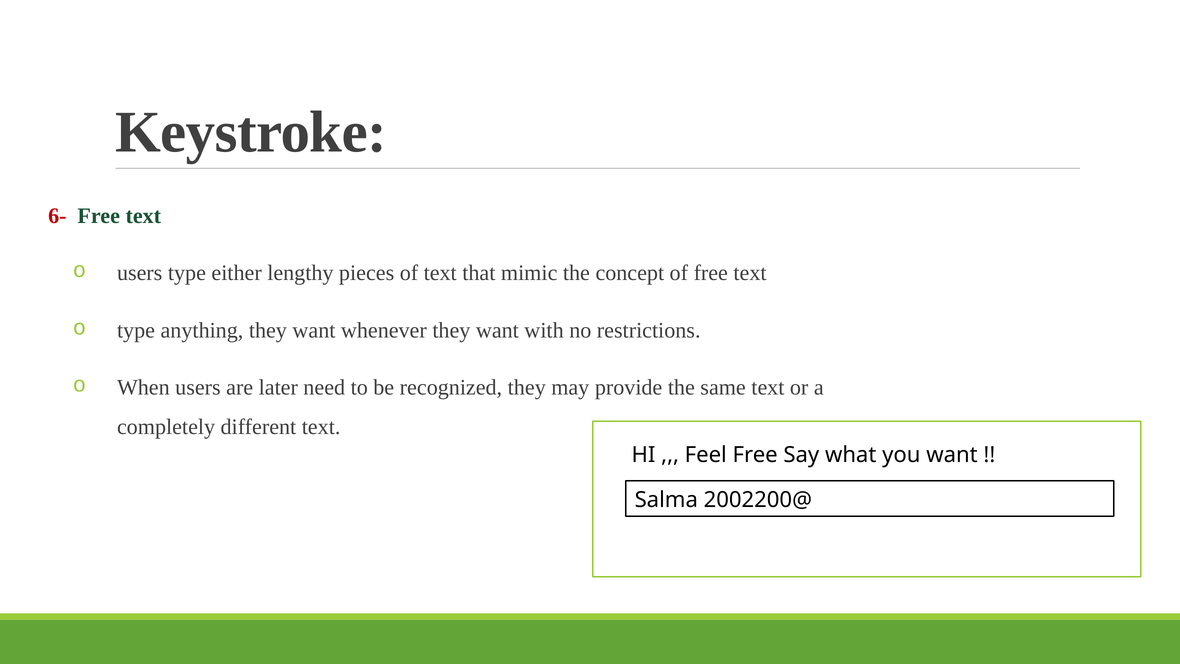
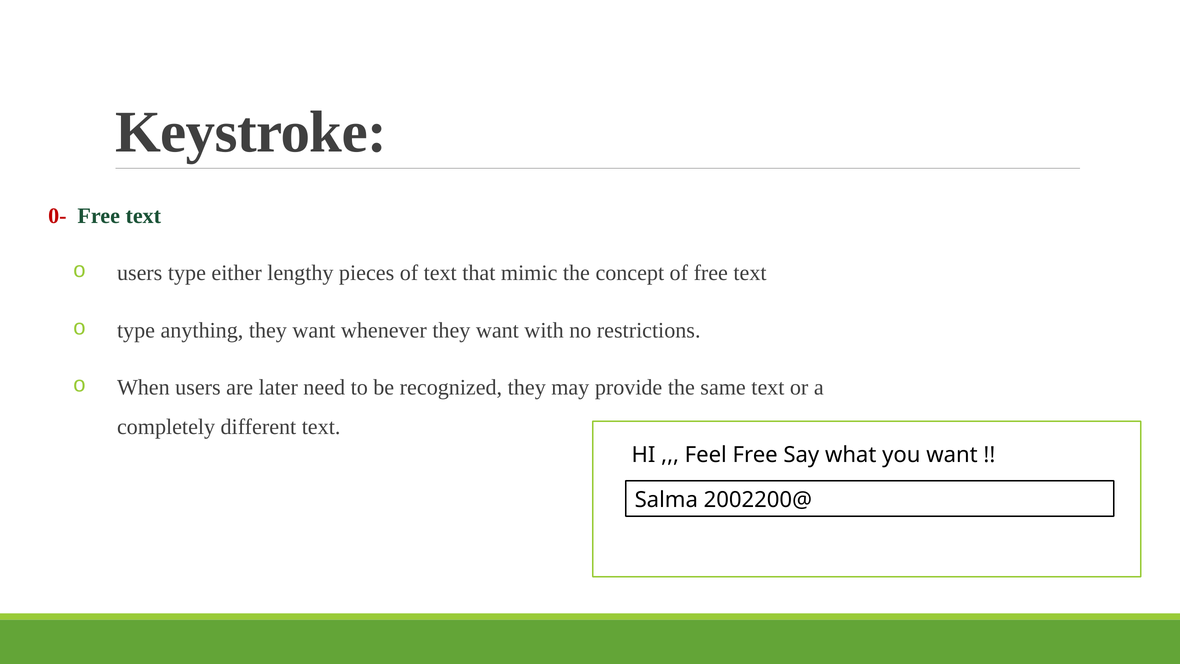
6-: 6- -> 0-
